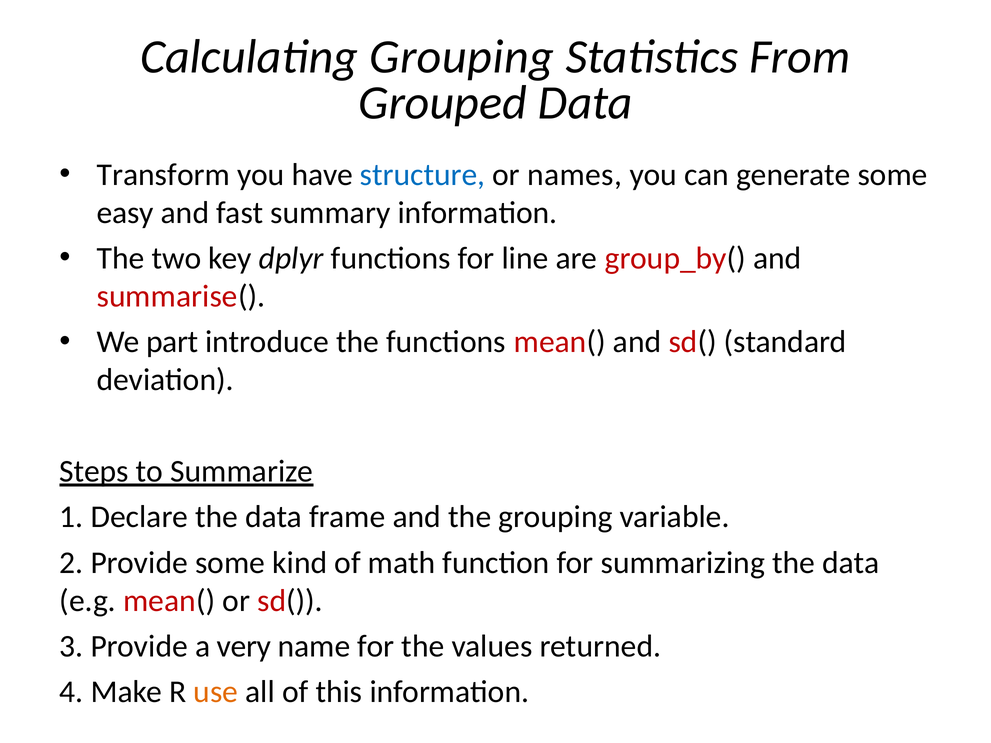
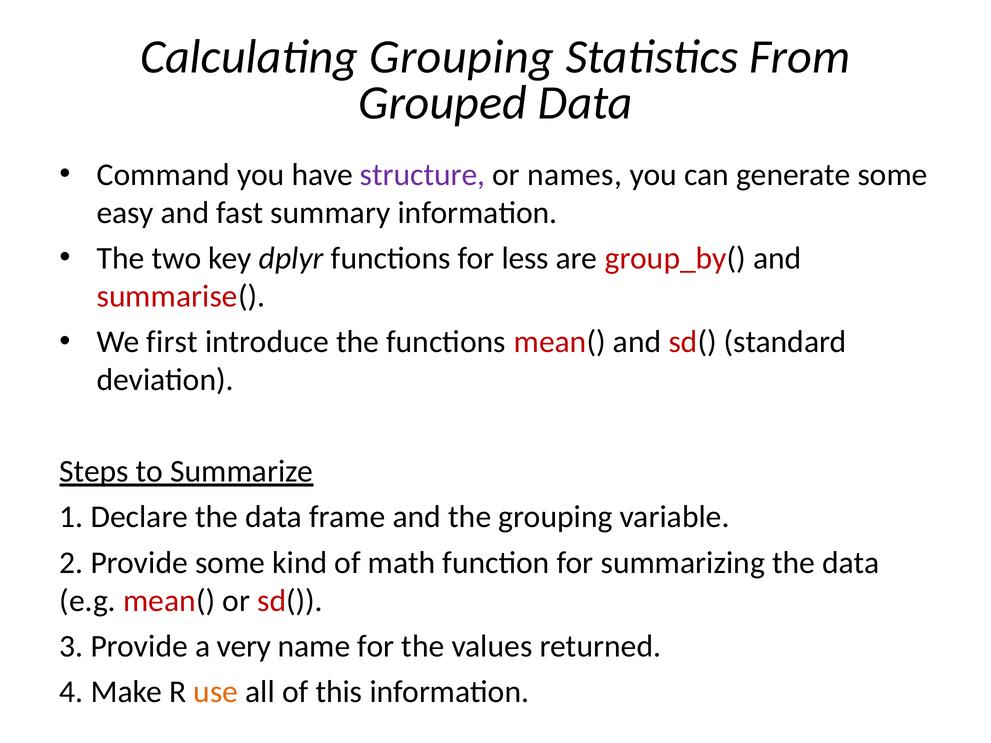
Transform: Transform -> Command
structure colour: blue -> purple
line: line -> less
part: part -> first
